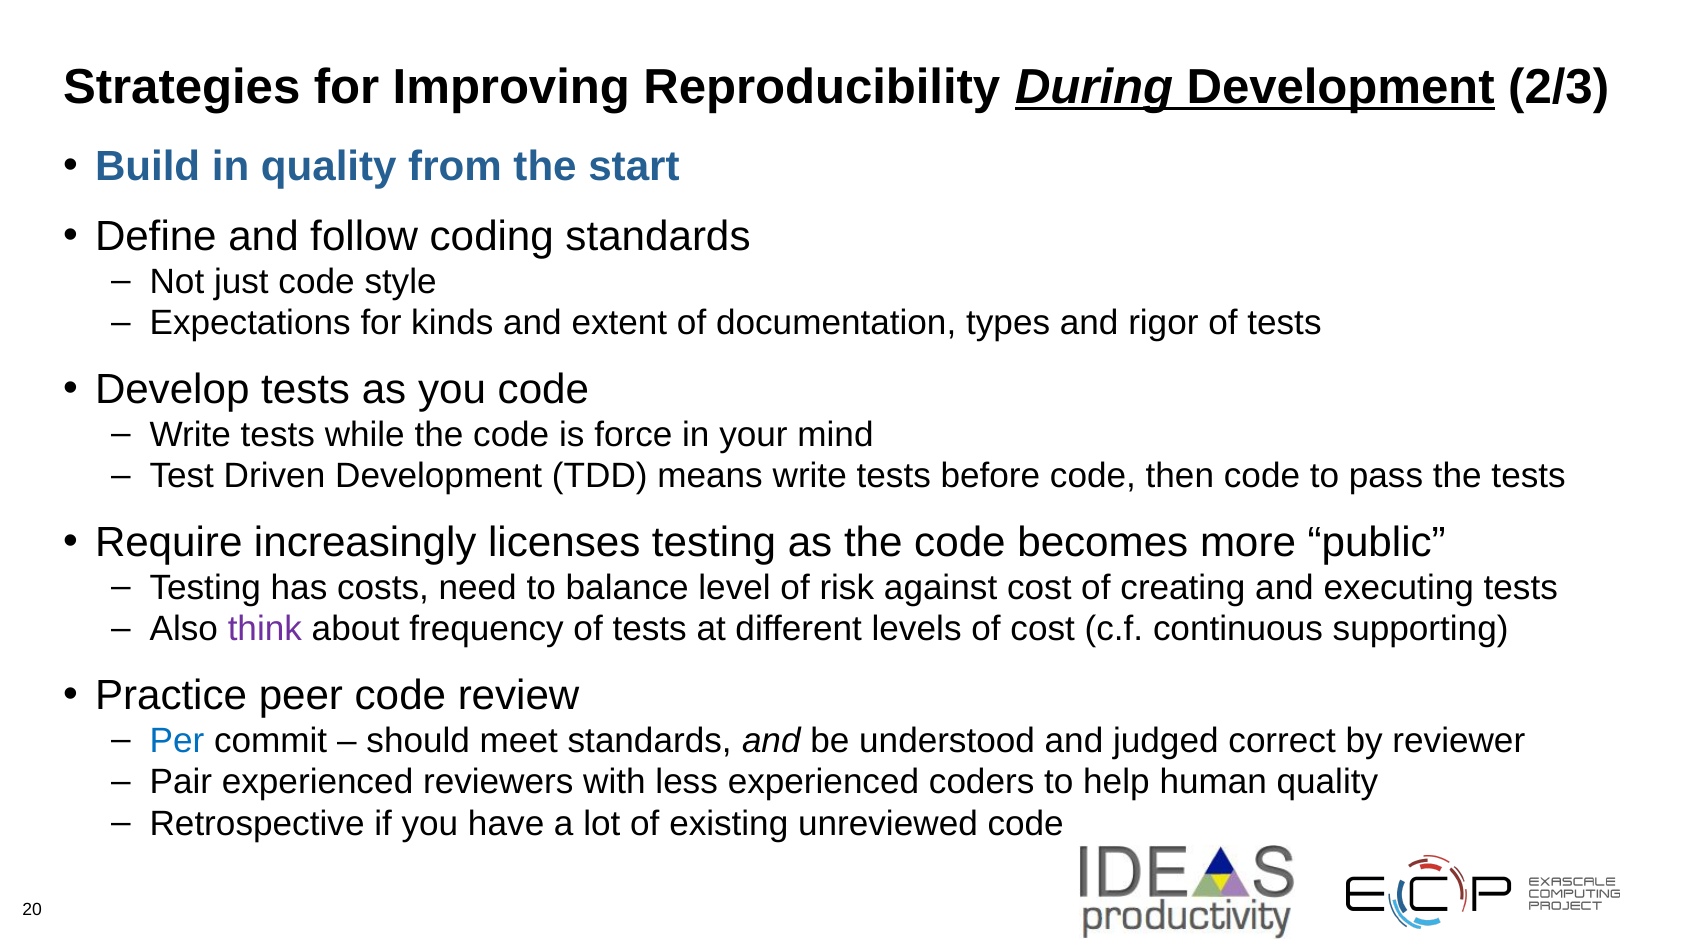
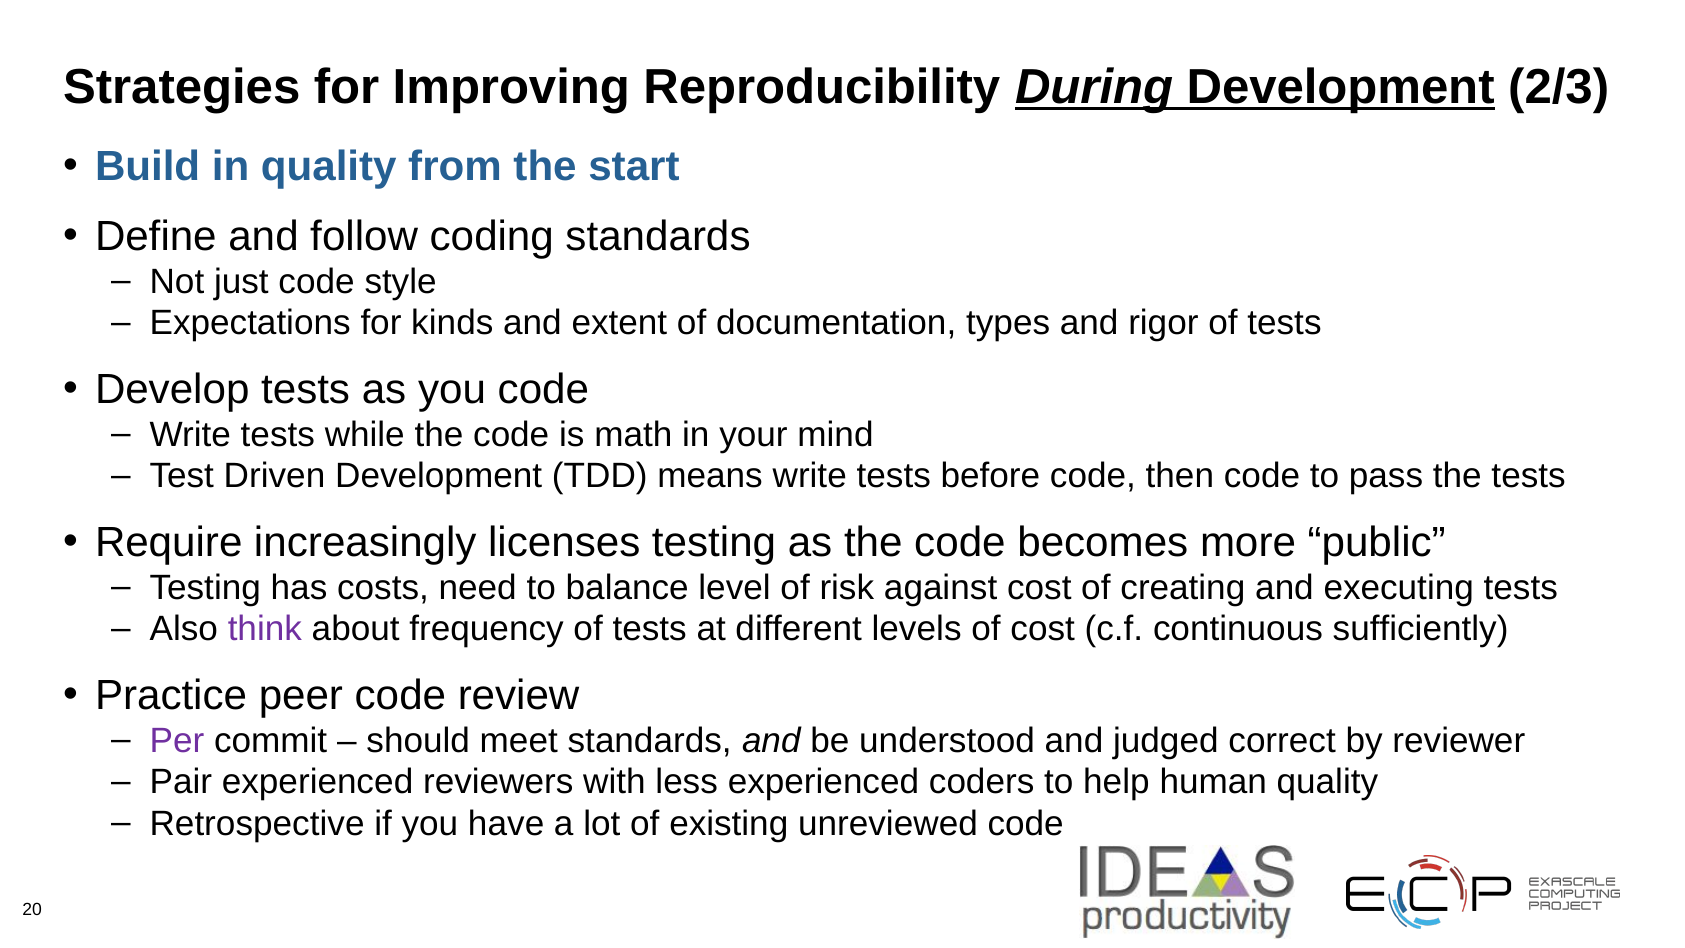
force: force -> math
supporting: supporting -> sufficiently
Per colour: blue -> purple
